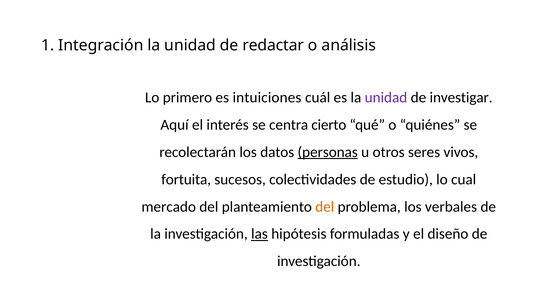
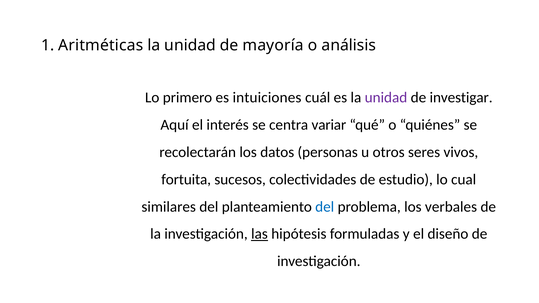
Integración: Integración -> Aritméticas
redactar: redactar -> mayoría
cierto: cierto -> variar
personas underline: present -> none
mercado: mercado -> similares
del at (325, 207) colour: orange -> blue
